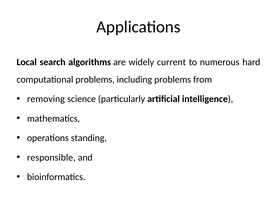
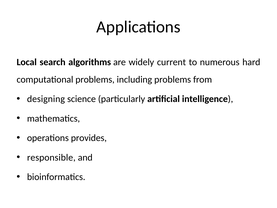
removing: removing -> designing
standing: standing -> provides
